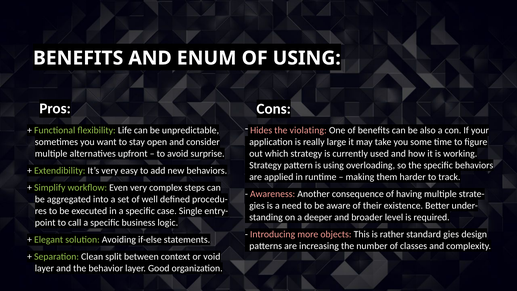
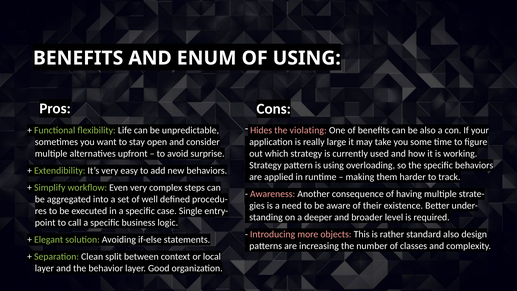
standard gies: gies -> also
void: void -> local
